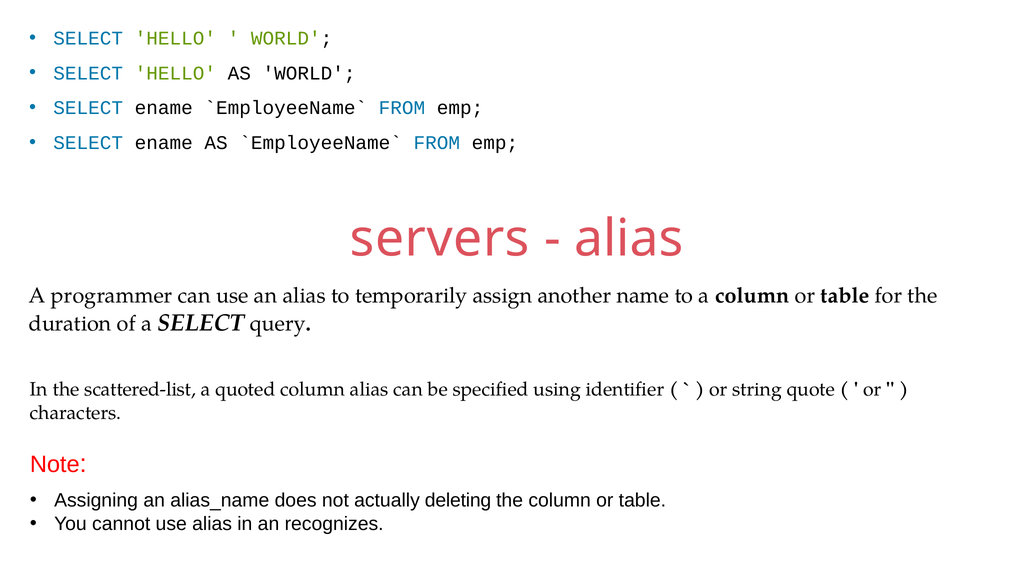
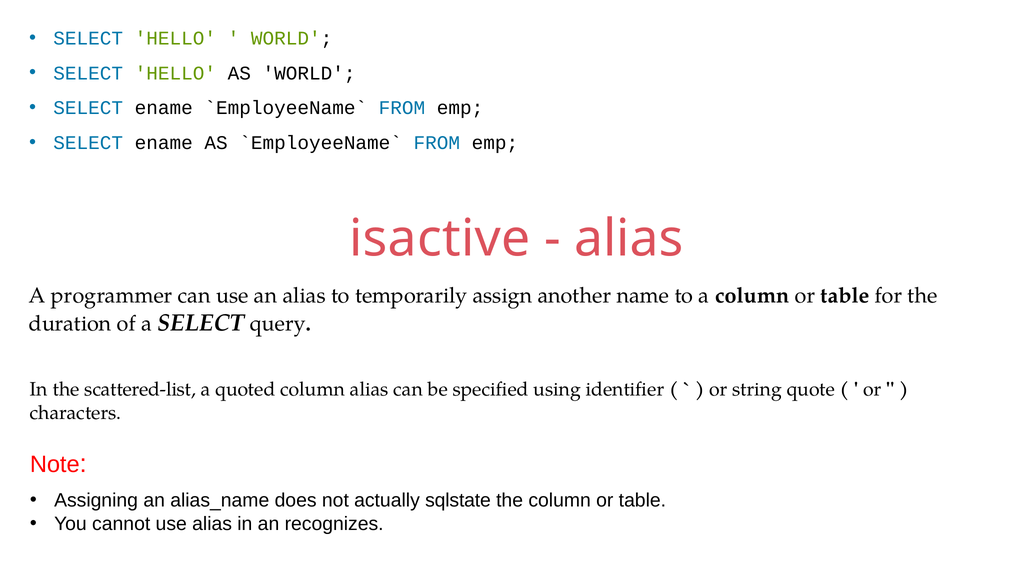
servers: servers -> isactive
deleting: deleting -> sqlstate
